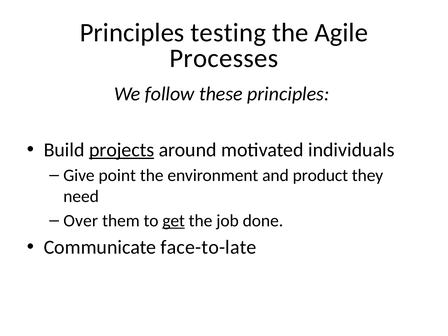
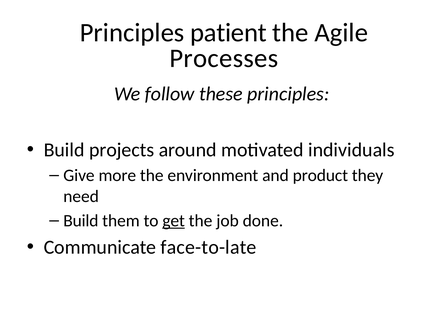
testing: testing -> patient
projects underline: present -> none
point: point -> more
Over at (81, 221): Over -> Build
